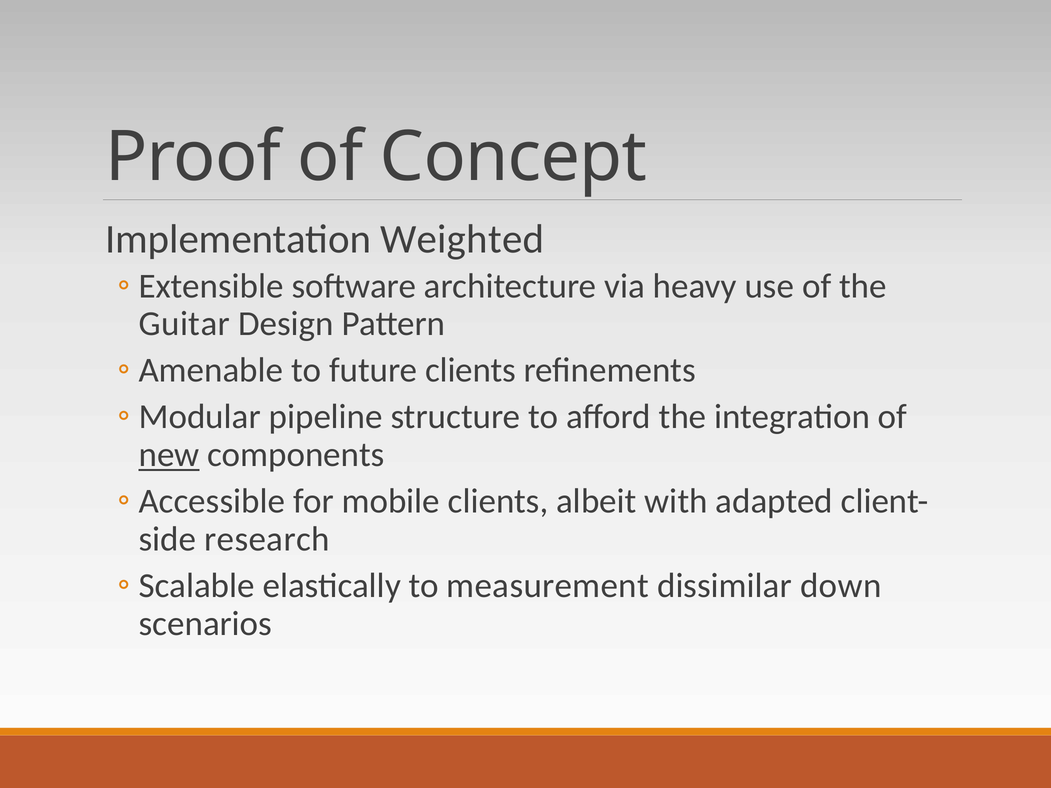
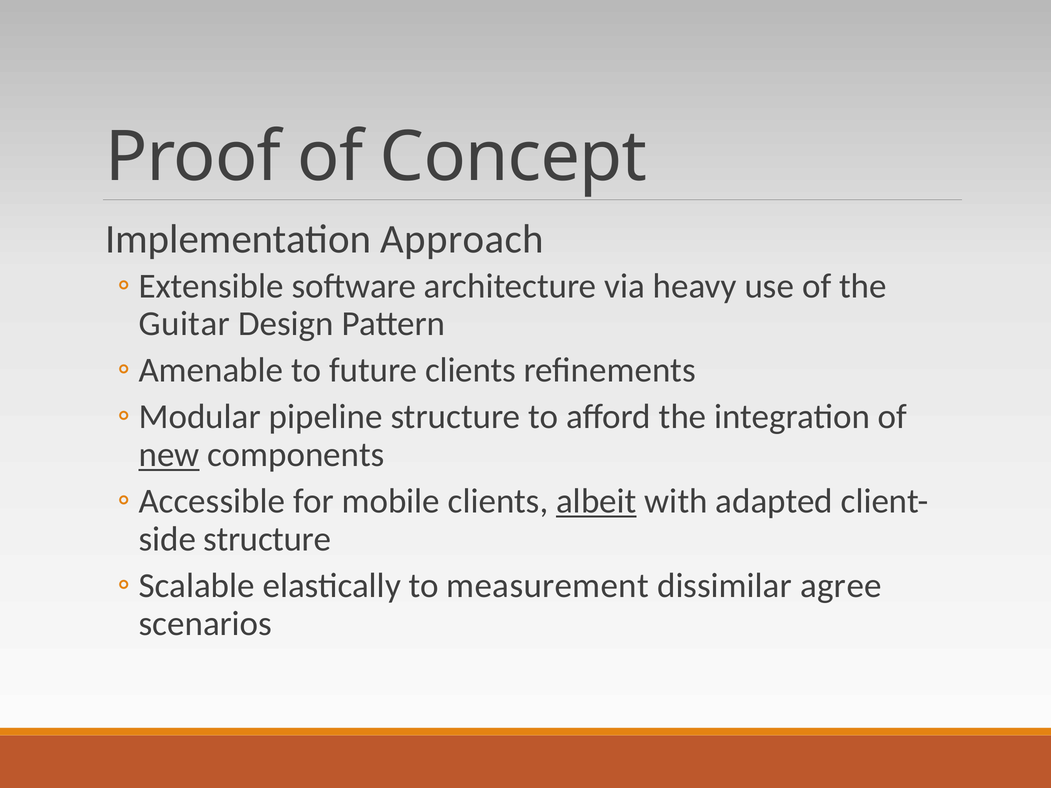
Weighted: Weighted -> Approach
albeit underline: none -> present
research at (267, 539): research -> structure
down: down -> agree
